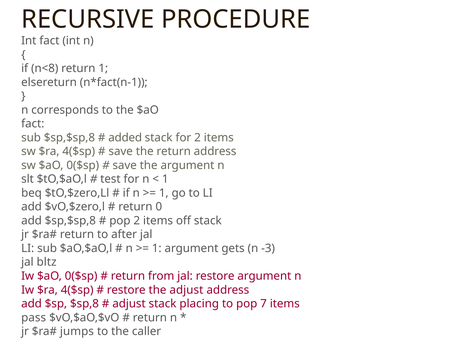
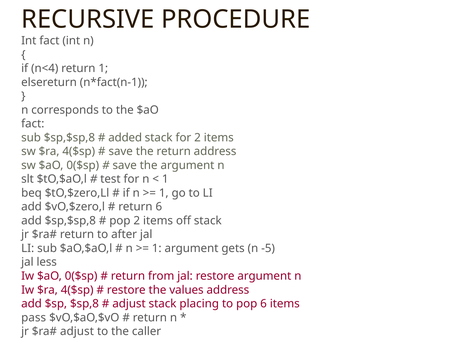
n<8: n<8 -> n<4
return 0: 0 -> 6
-3: -3 -> -5
bltz: bltz -> less
the adjust: adjust -> values
pop 7: 7 -> 6
jumps at (77, 331): jumps -> adjust
